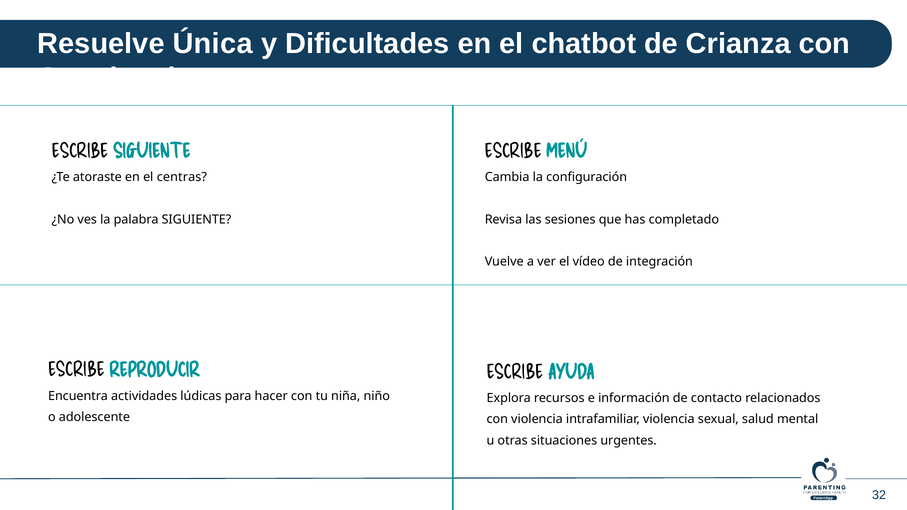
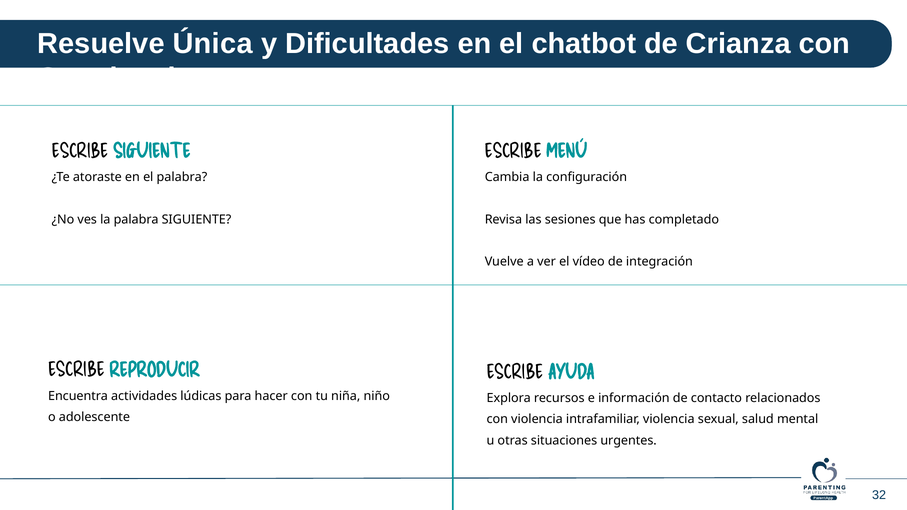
el centras: centras -> palabra
